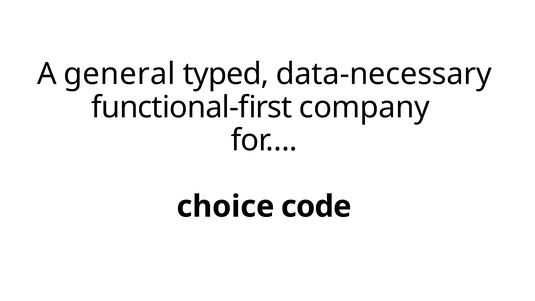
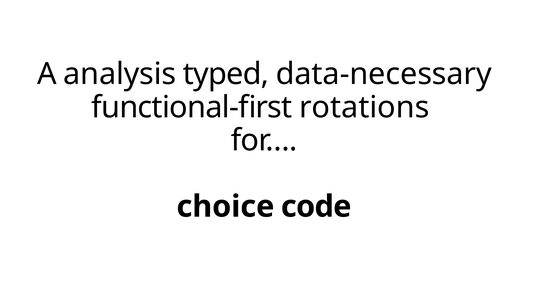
general: general -> analysis
company: company -> rotations
